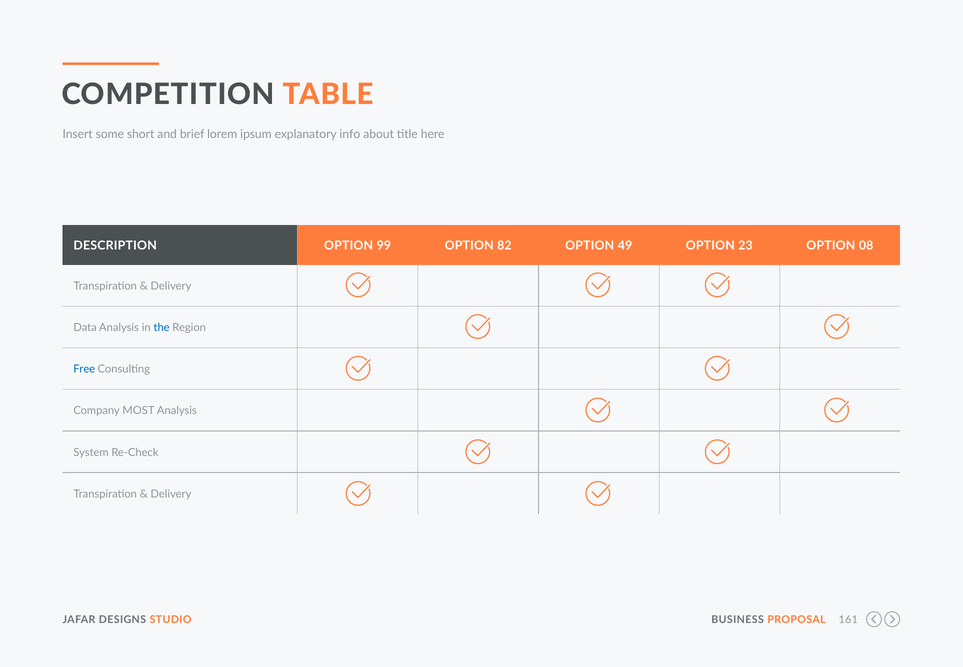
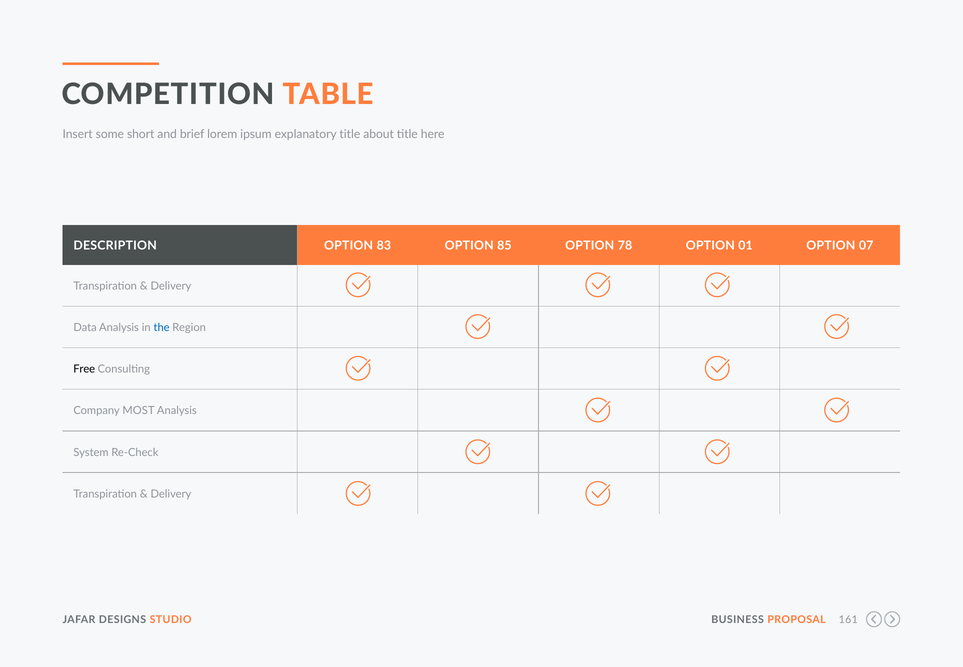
explanatory info: info -> title
99: 99 -> 83
82: 82 -> 85
49: 49 -> 78
23: 23 -> 01
08: 08 -> 07
Free colour: blue -> black
